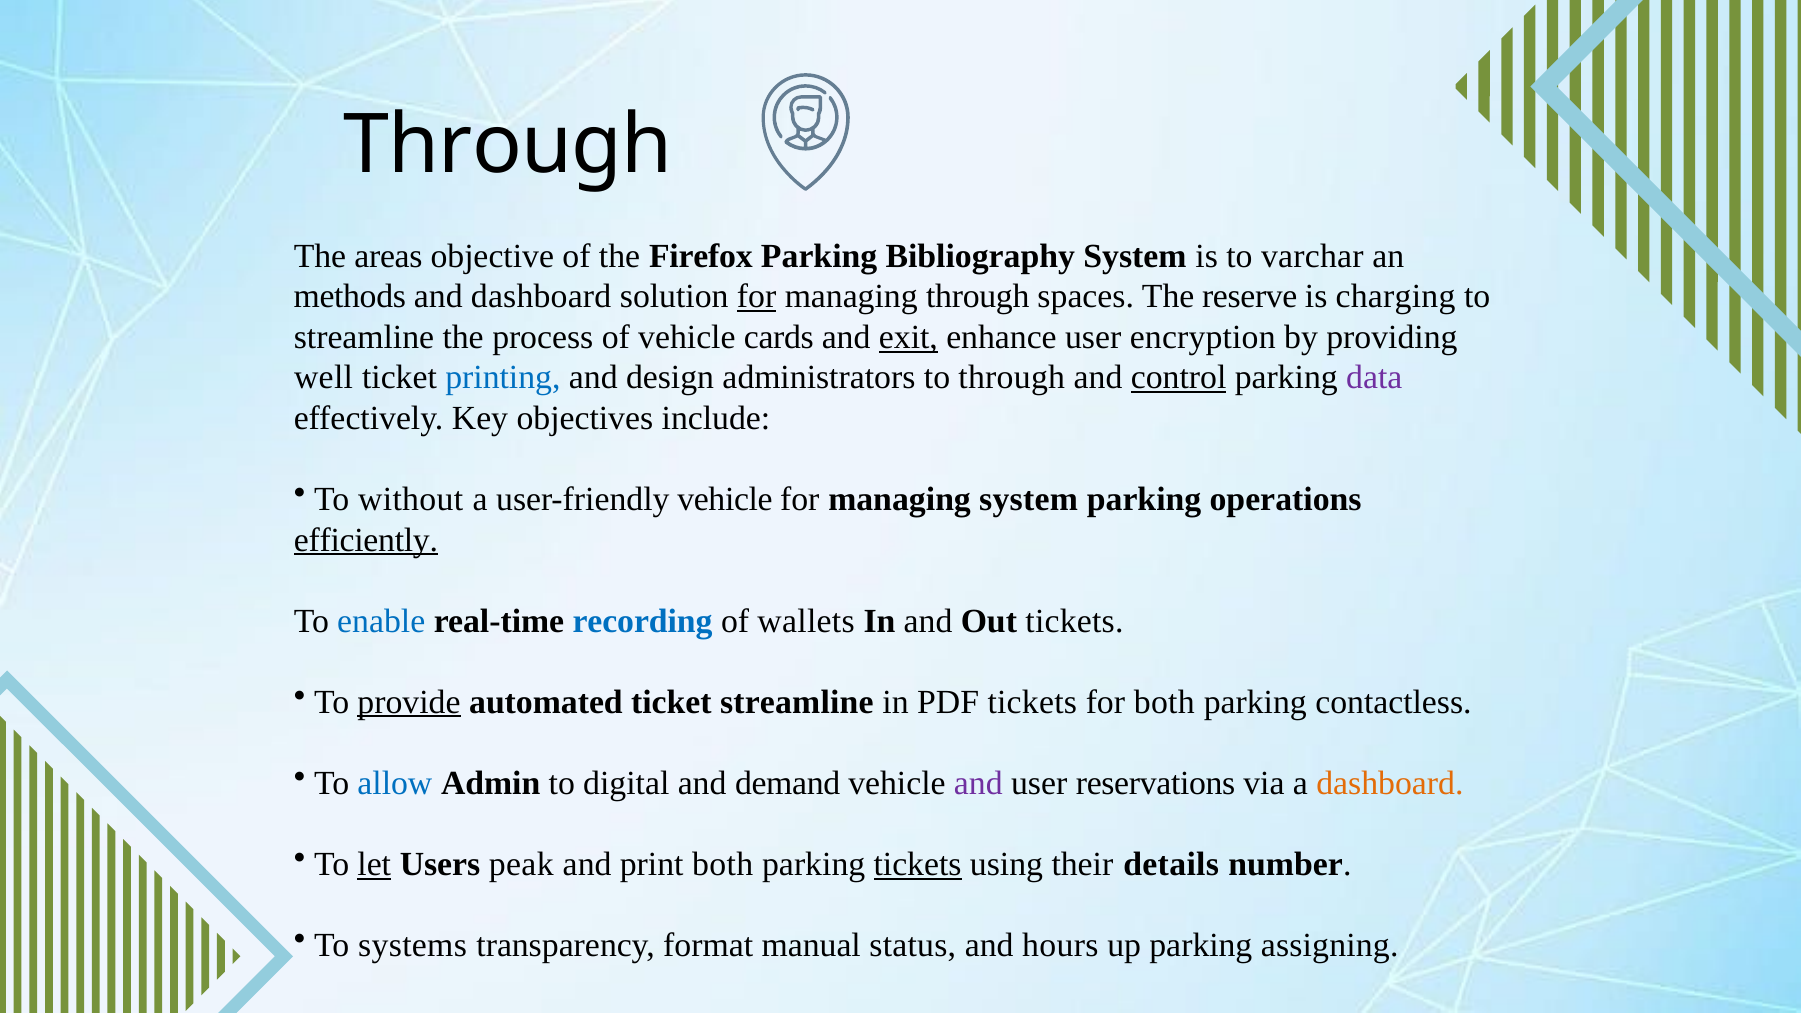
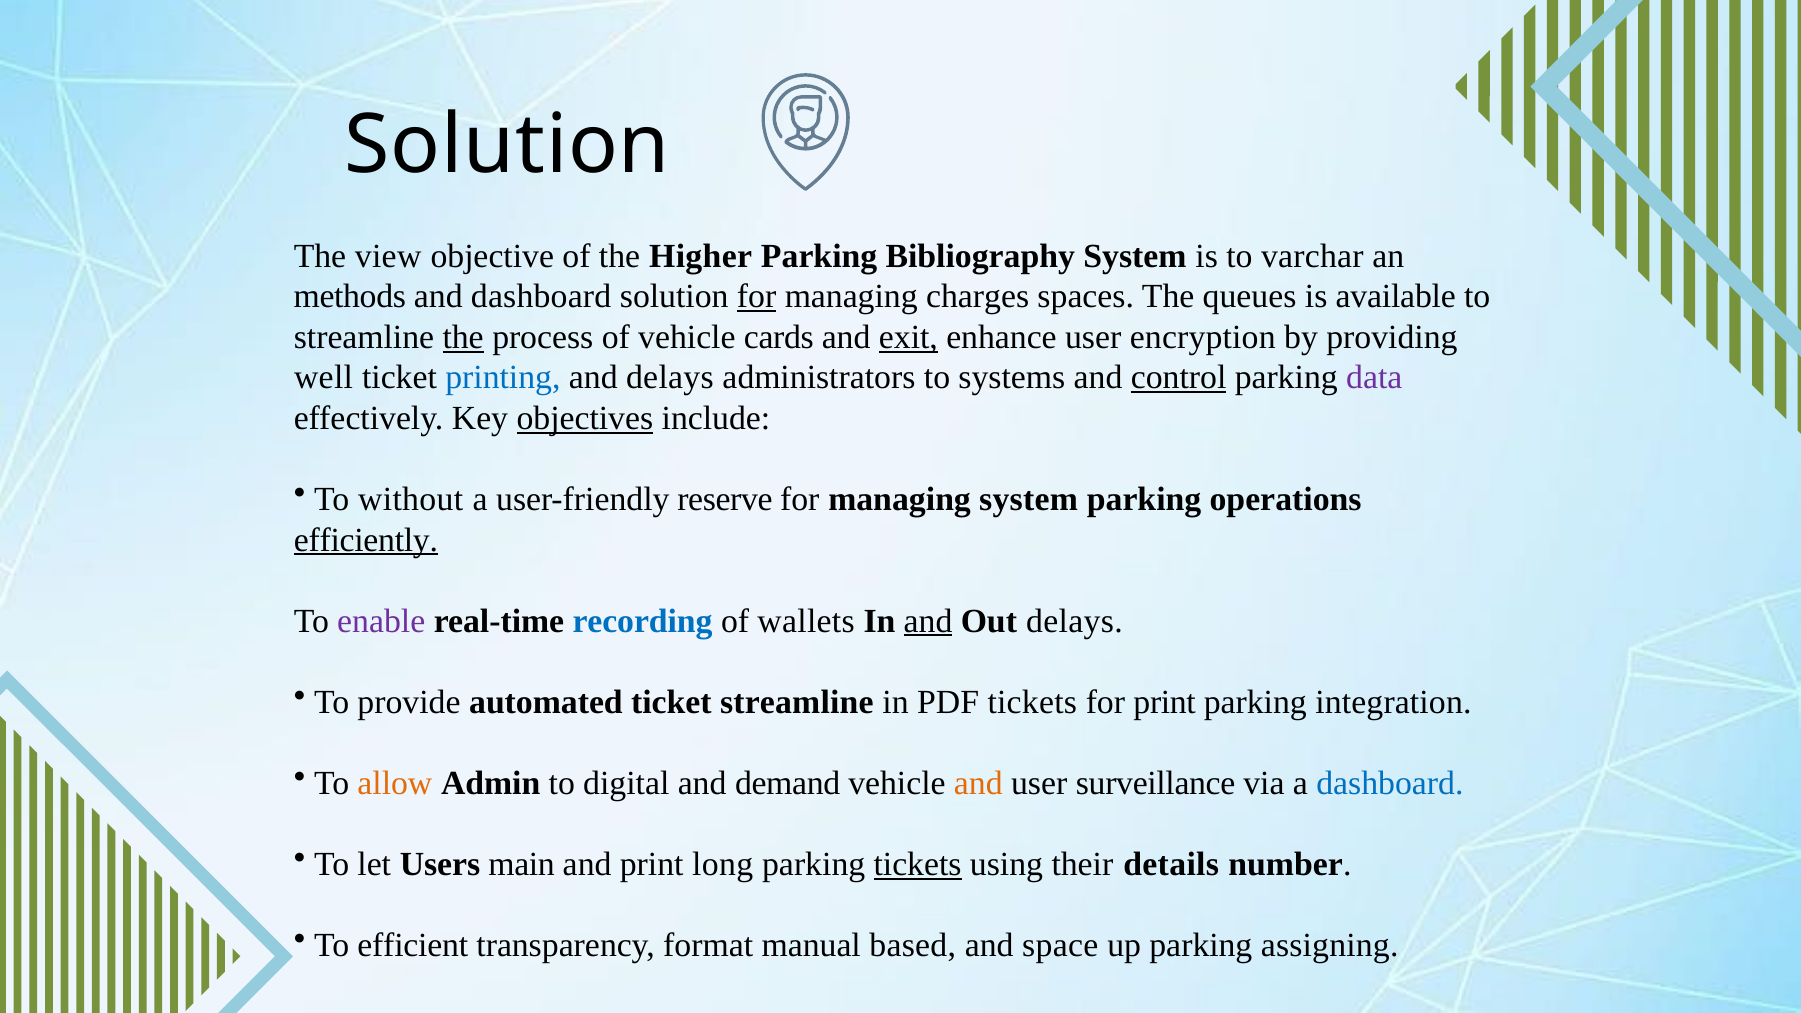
Through at (508, 145): Through -> Solution
areas: areas -> view
Firefox: Firefox -> Higher
managing through: through -> charges
reserve: reserve -> queues
charging: charging -> available
the at (463, 337) underline: none -> present
and design: design -> delays
to through: through -> systems
objectives underline: none -> present
user-friendly vehicle: vehicle -> reserve
enable colour: blue -> purple
and at (928, 621) underline: none -> present
Out tickets: tickets -> delays
provide underline: present -> none
for both: both -> print
contactless: contactless -> integration
allow colour: blue -> orange
and at (978, 783) colour: purple -> orange
reservations: reservations -> surveillance
dashboard at (1390, 783) colour: orange -> blue
let underline: present -> none
peak: peak -> main
print both: both -> long
systems: systems -> efficient
status: status -> based
hours: hours -> space
